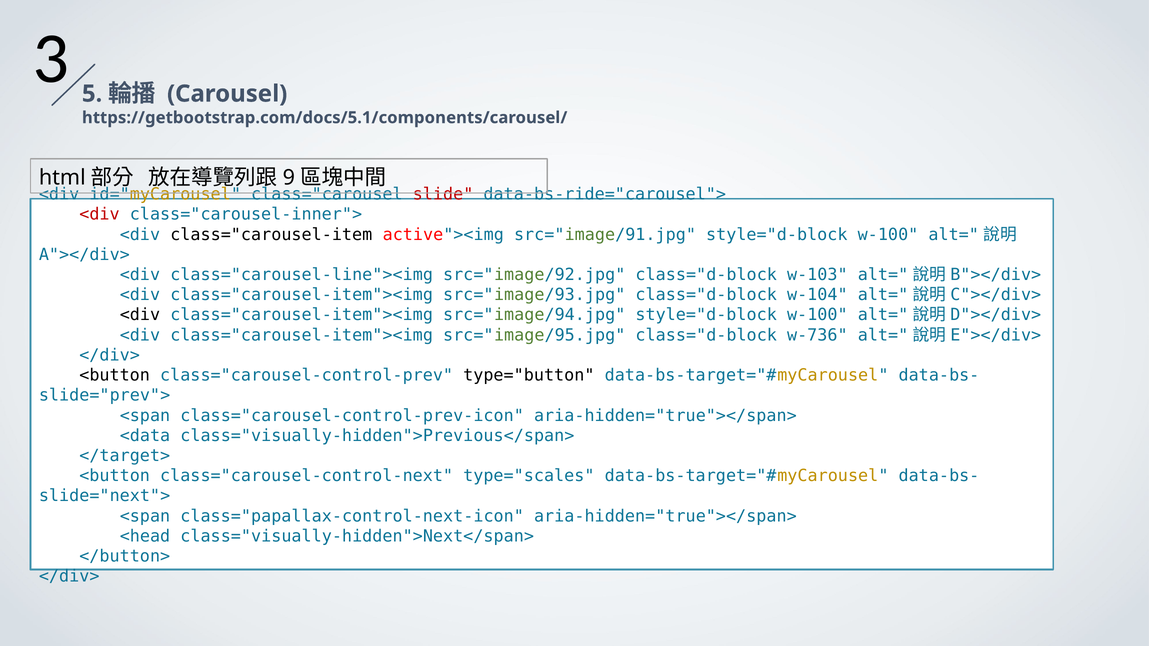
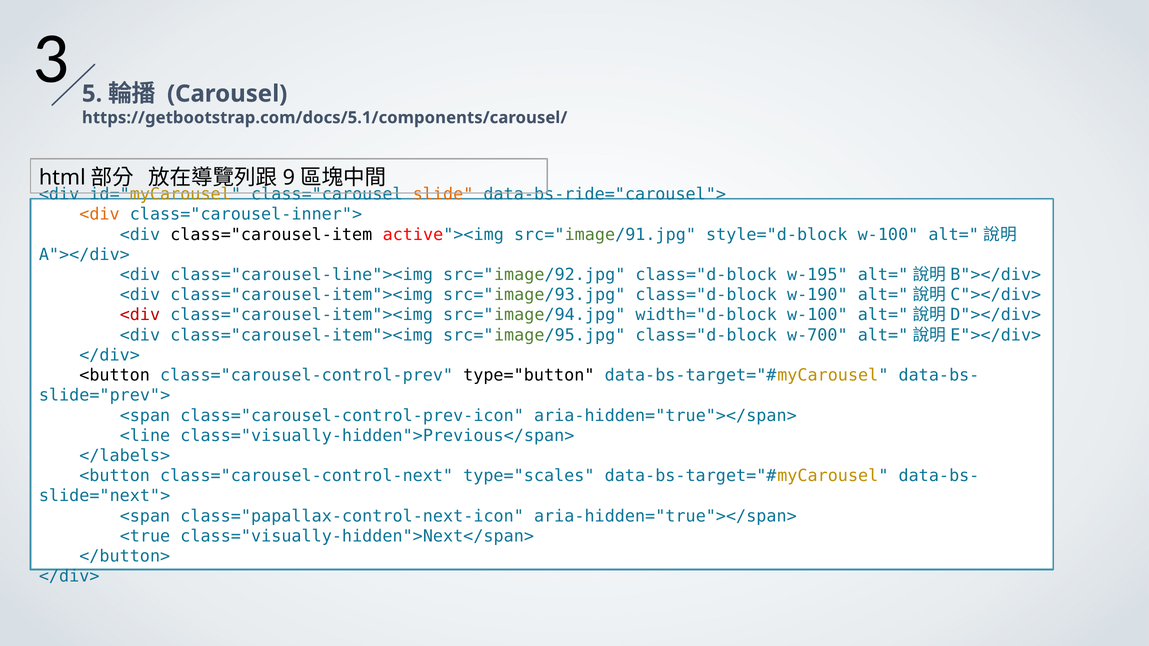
slide colour: red -> orange
<div at (99, 215) colour: red -> orange
w-103: w-103 -> w-195
w-104: w-104 -> w-190
<div at (140, 315) colour: black -> red
src="image/94.jpg style="d-block: style="d-block -> width="d-block
w-736: w-736 -> w-700
<data: <data -> <line
</target>: </target> -> </labels>
<head: <head -> <true
